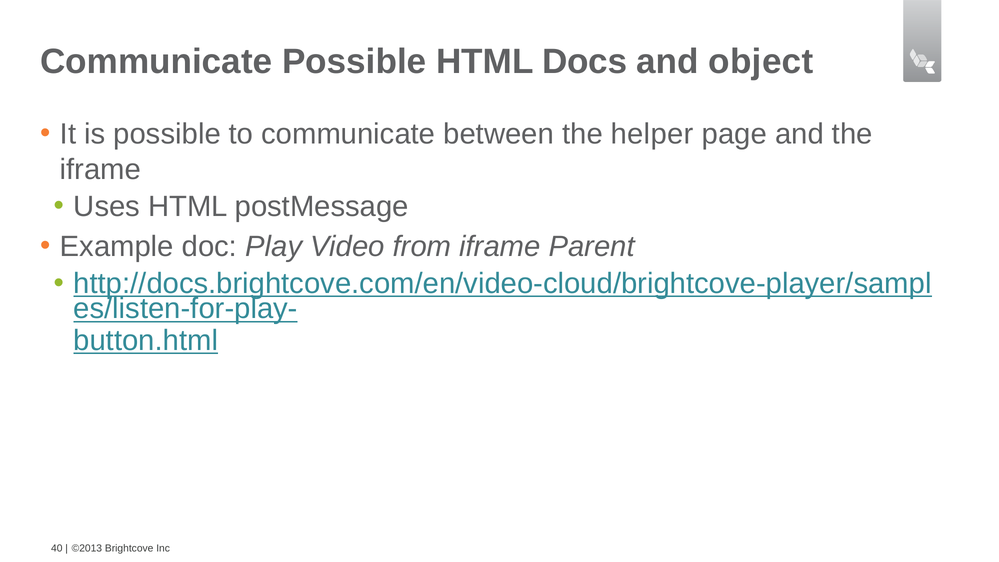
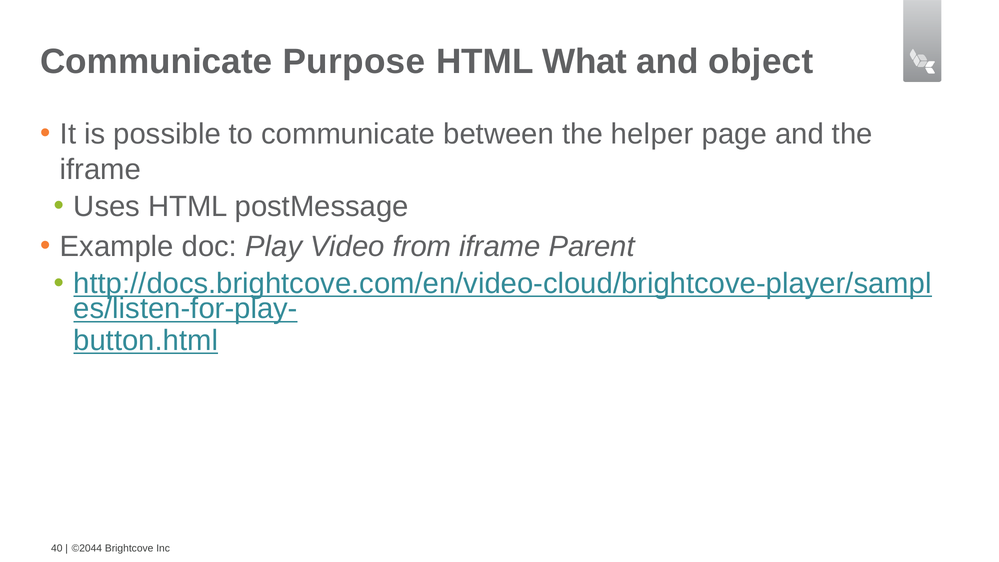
Communicate Possible: Possible -> Purpose
Docs: Docs -> What
©2013: ©2013 -> ©2044
